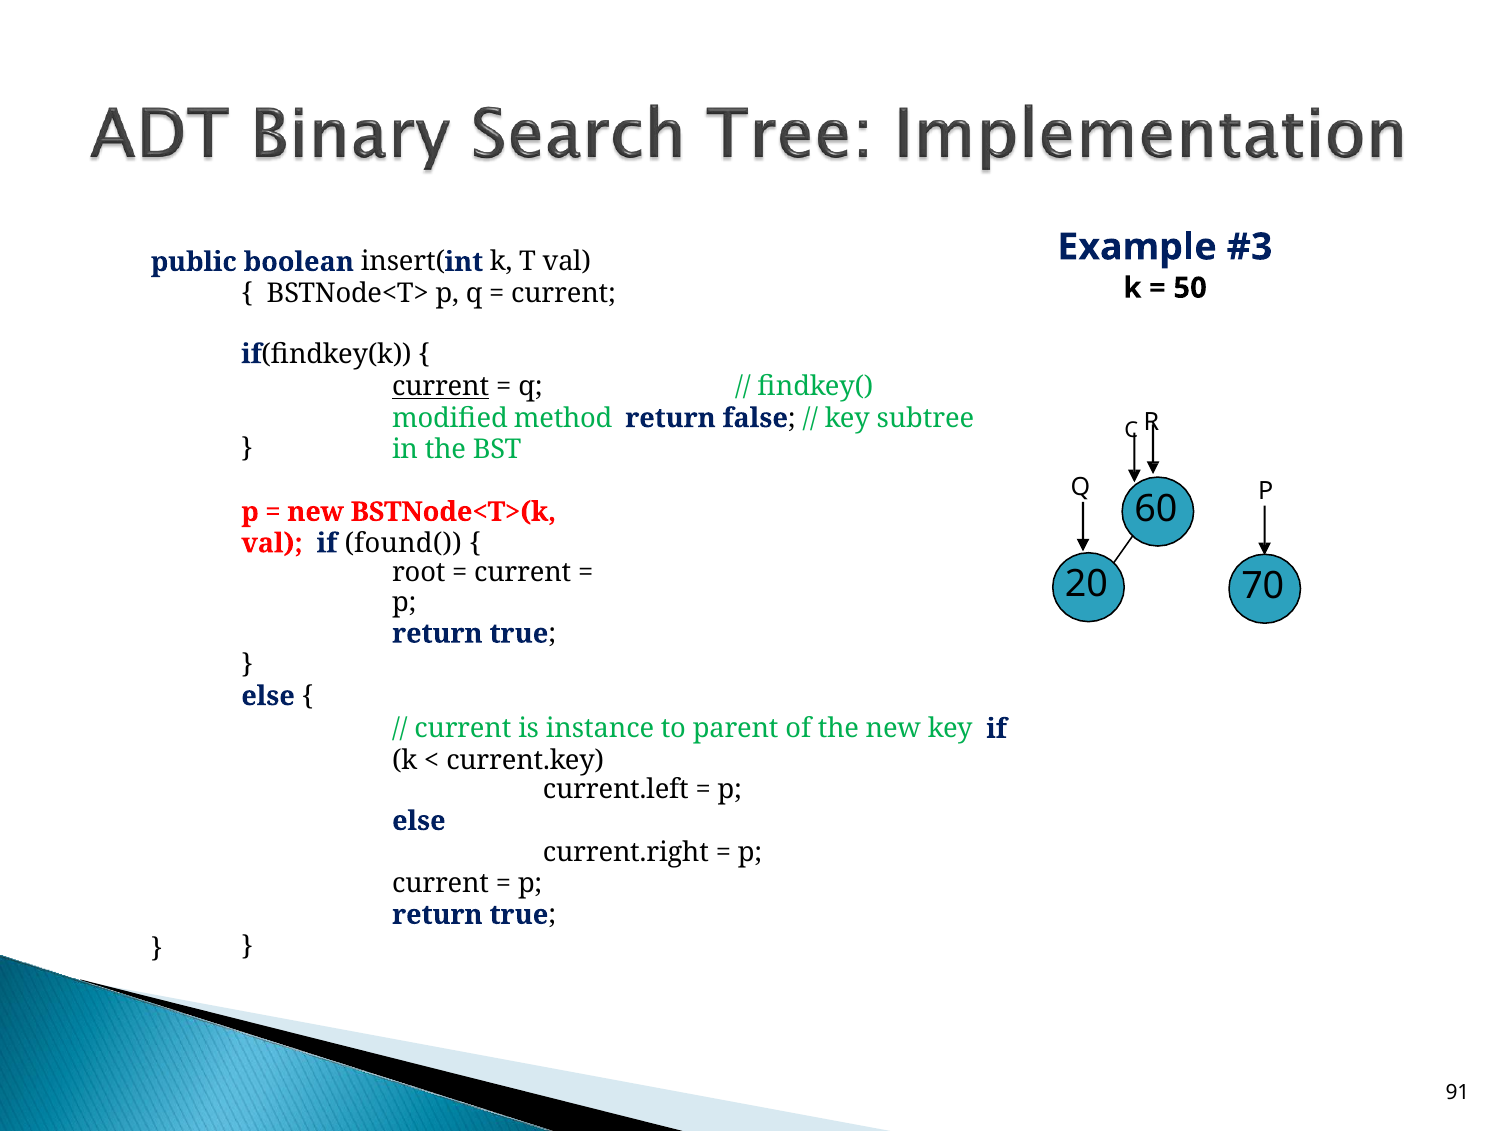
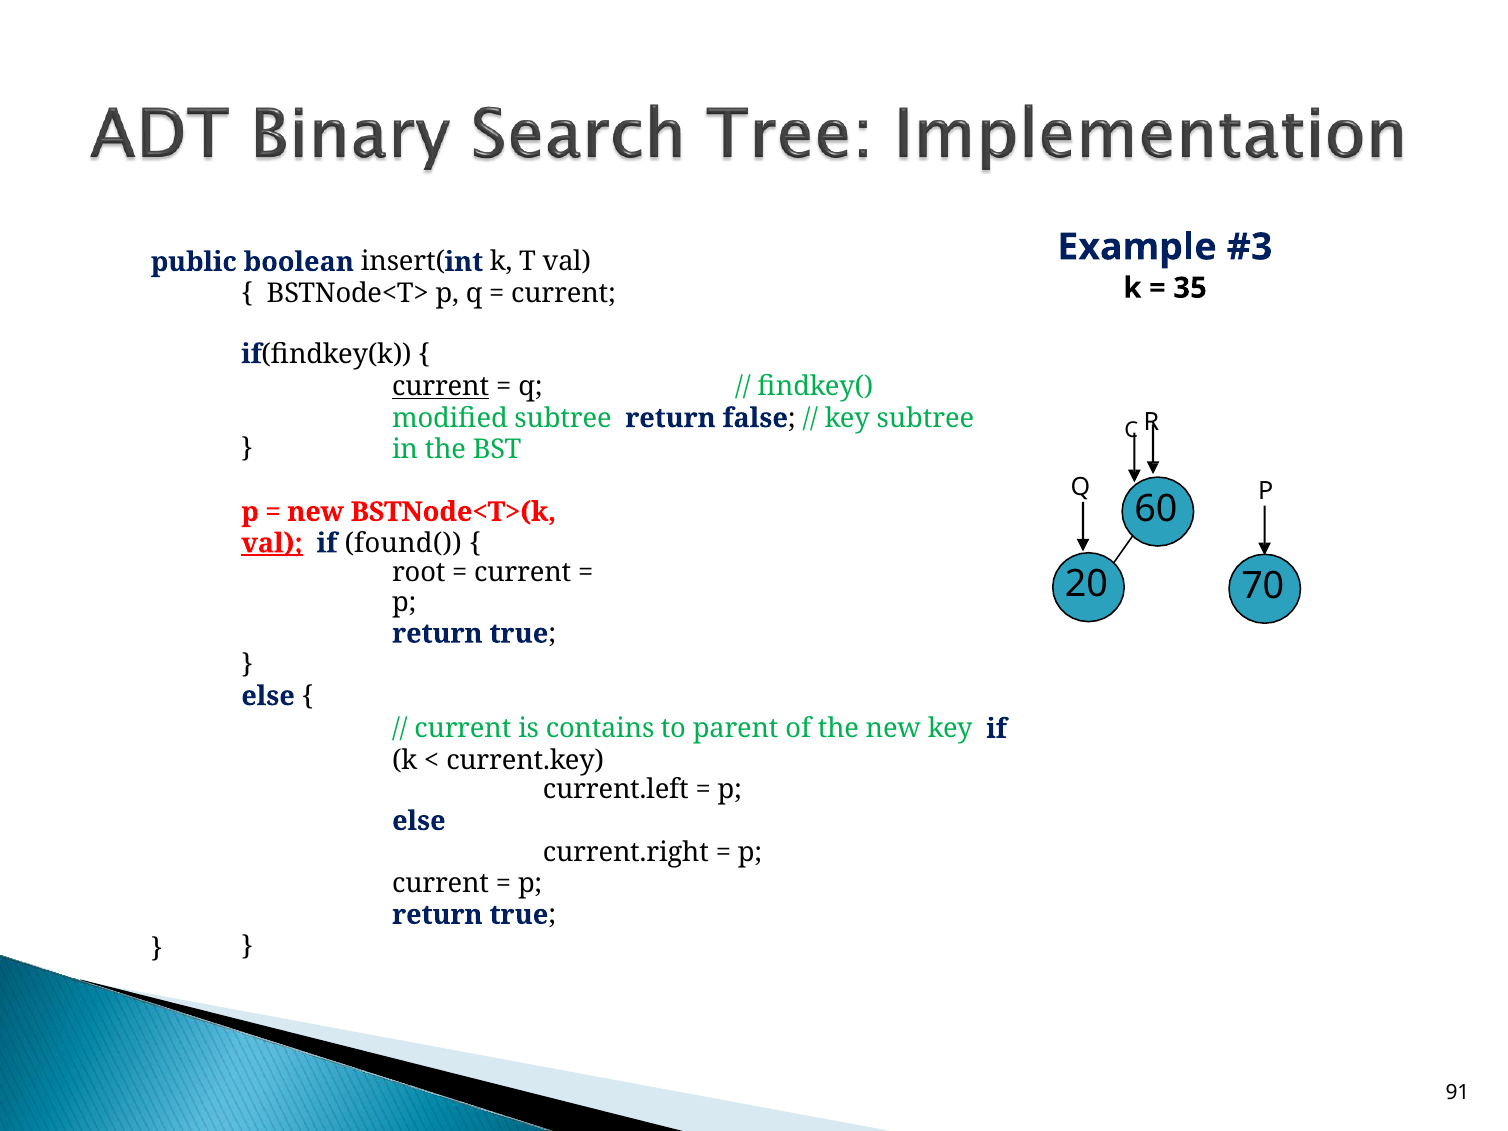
50: 50 -> 35
modified method: method -> subtree
val at (272, 543) underline: none -> present
instance: instance -> contains
